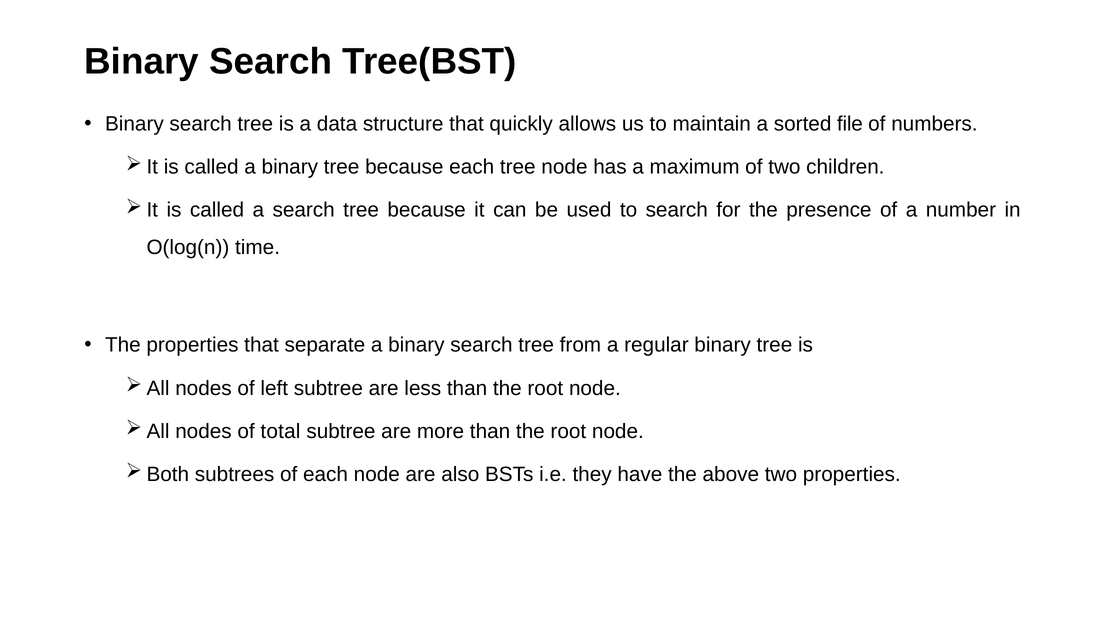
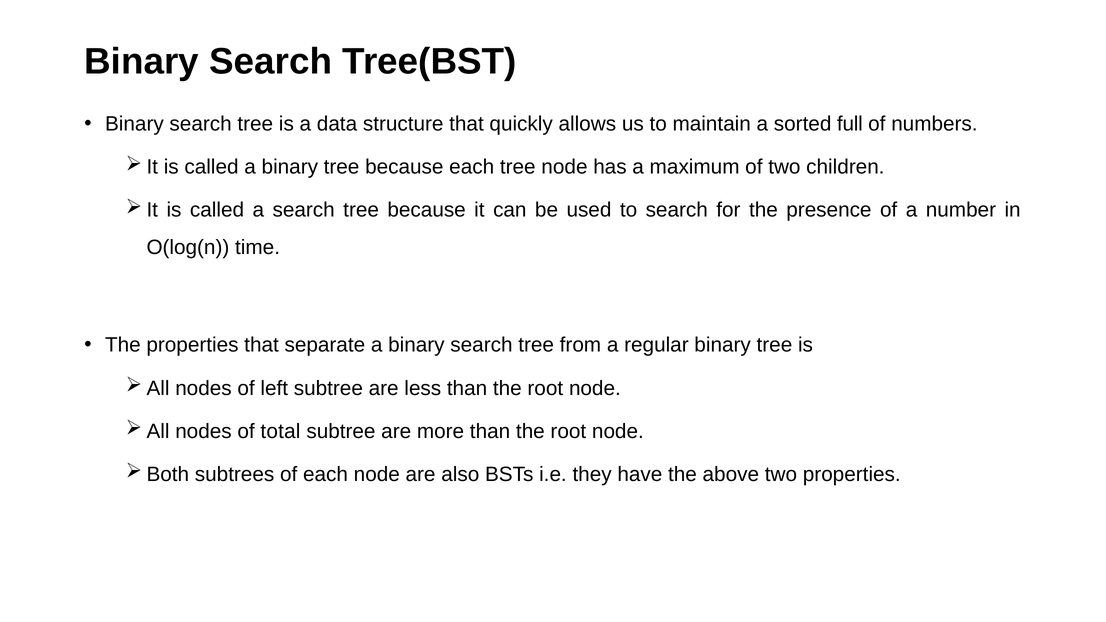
file: file -> full
